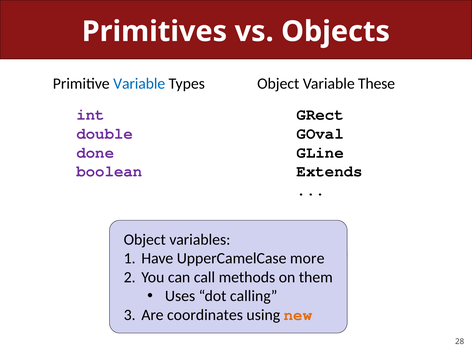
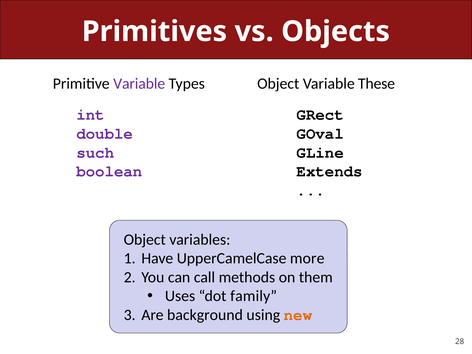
Variable at (139, 84) colour: blue -> purple
done: done -> such
calling: calling -> family
coordinates: coordinates -> background
